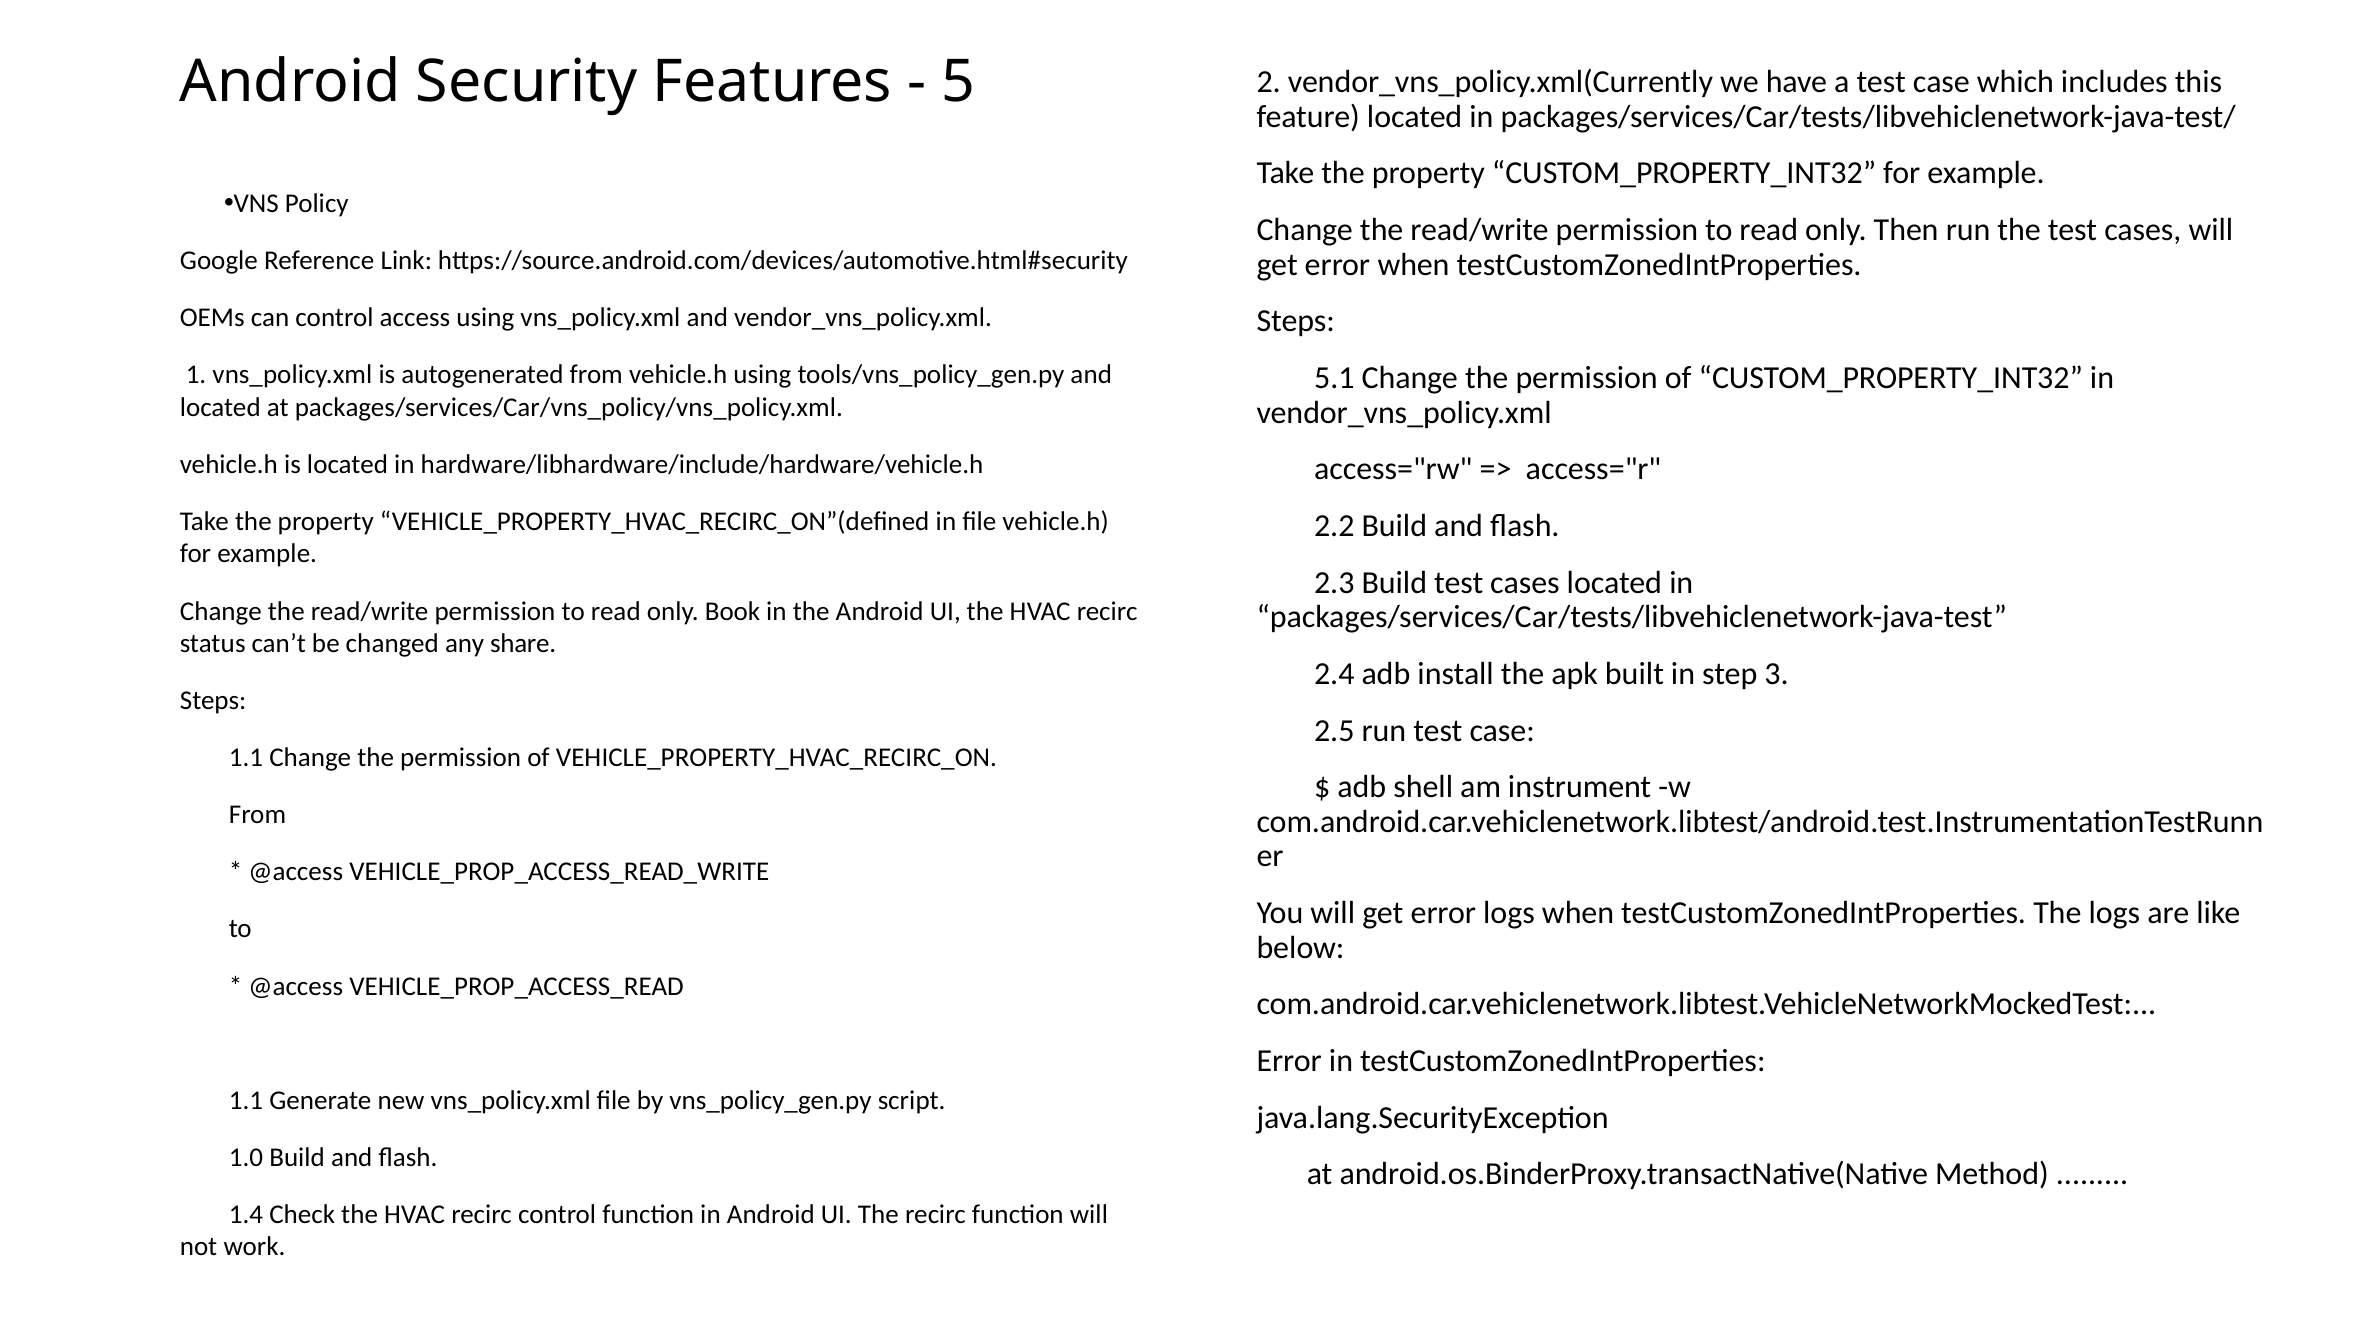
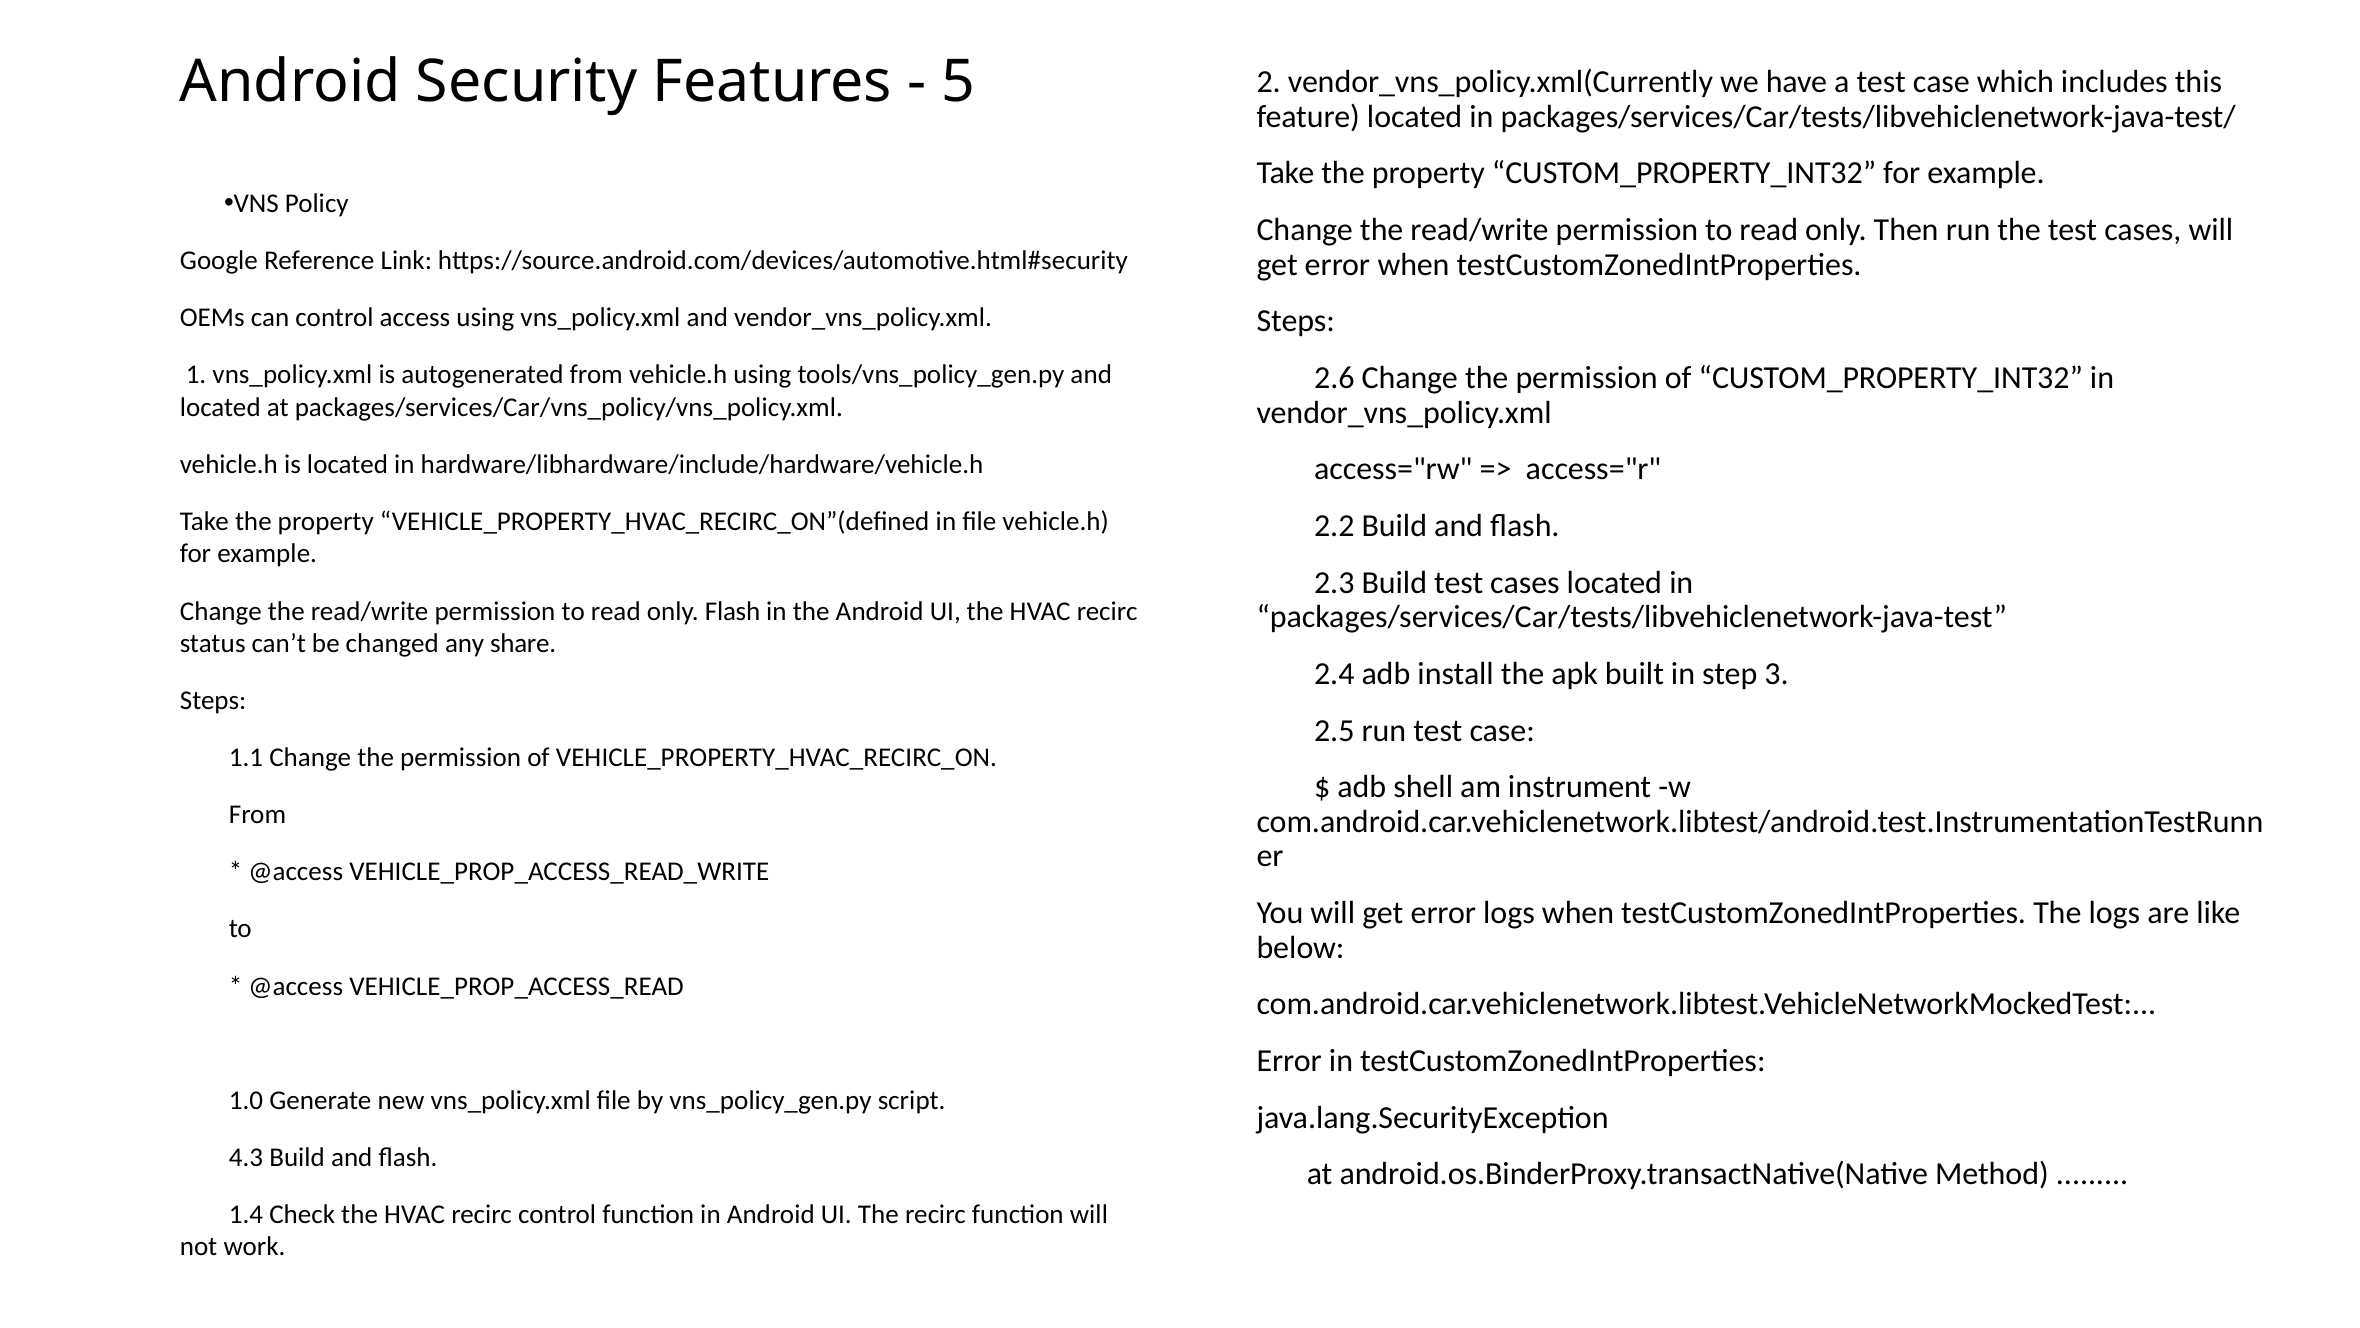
5.1: 5.1 -> 2.6
only Book: Book -> Flash
1.1 at (246, 1100): 1.1 -> 1.0
1.0: 1.0 -> 4.3
